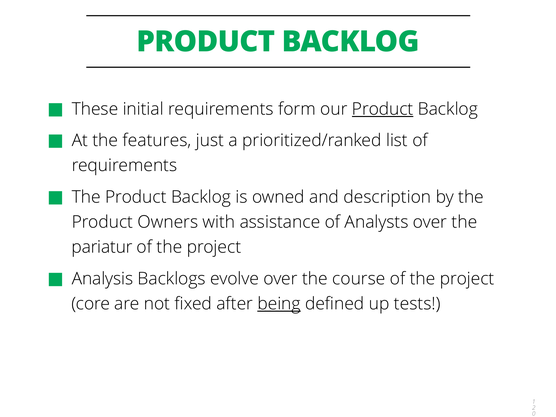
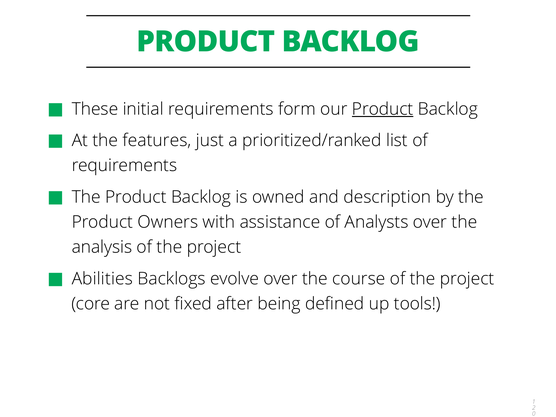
pariatur: pariatur -> analysis
Analysis: Analysis -> Abilities
being underline: present -> none
tests: tests -> tools
